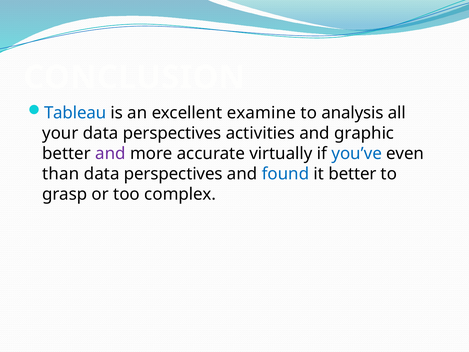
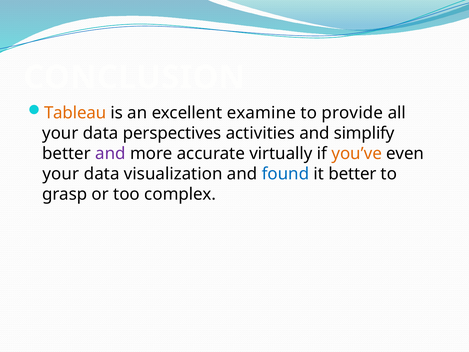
Tableau colour: blue -> orange
analysis: analysis -> provide
graphic: graphic -> simplify
you’ve colour: blue -> orange
than at (61, 174): than -> your
perspectives at (173, 174): perspectives -> visualization
